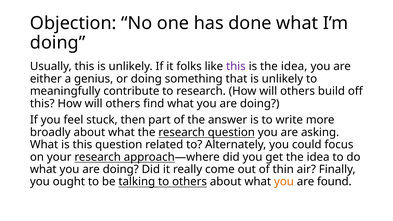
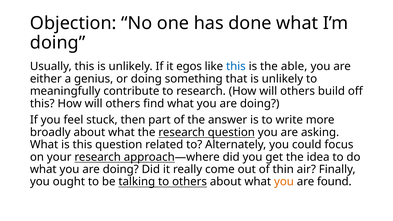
folks: folks -> egos
this at (236, 66) colour: purple -> blue
is the idea: idea -> able
